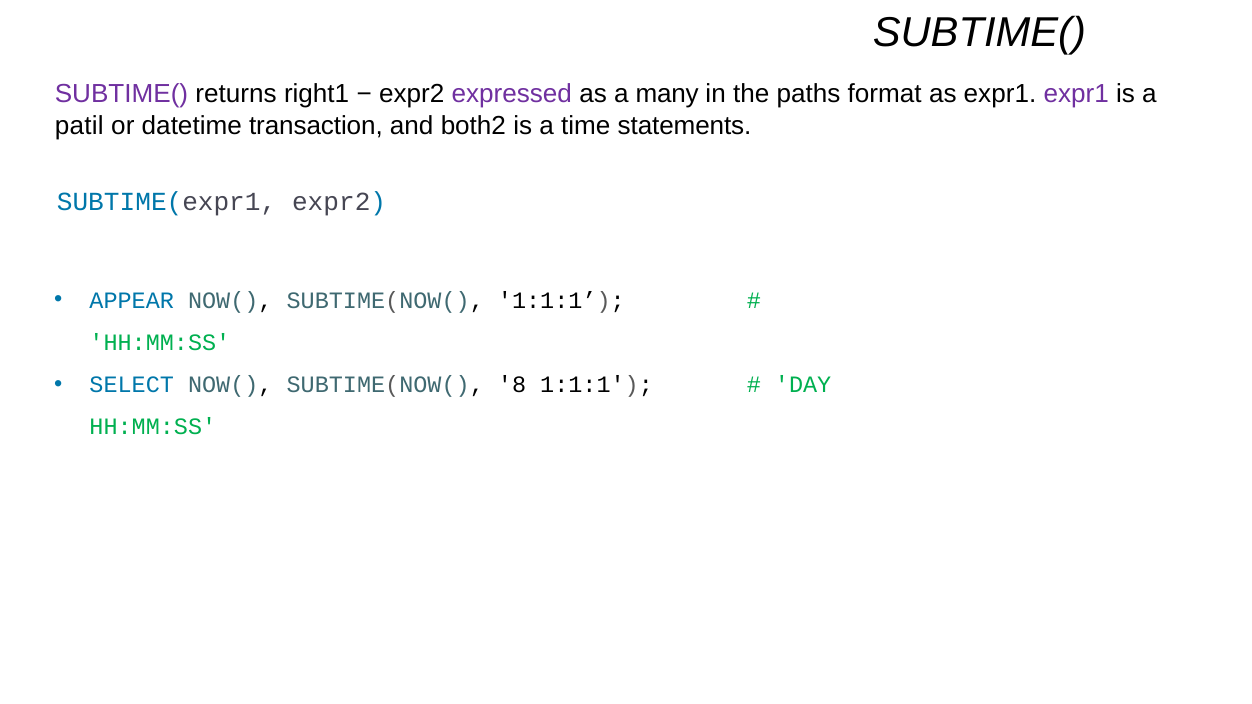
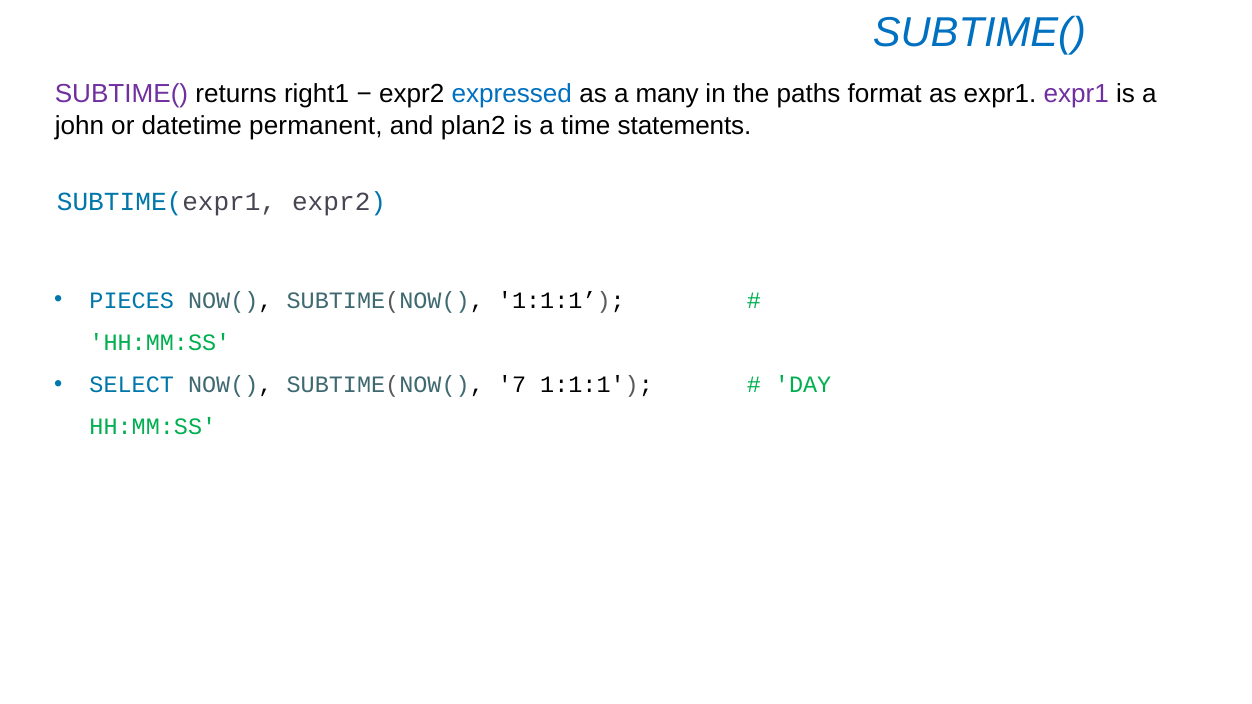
SUBTIME( at (979, 33) colour: black -> blue
expressed colour: purple -> blue
patil: patil -> john
transaction: transaction -> permanent
both2: both2 -> plan2
APPEAR: APPEAR -> PIECES
8: 8 -> 7
